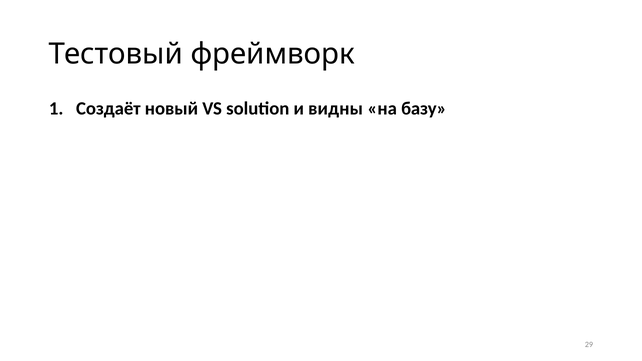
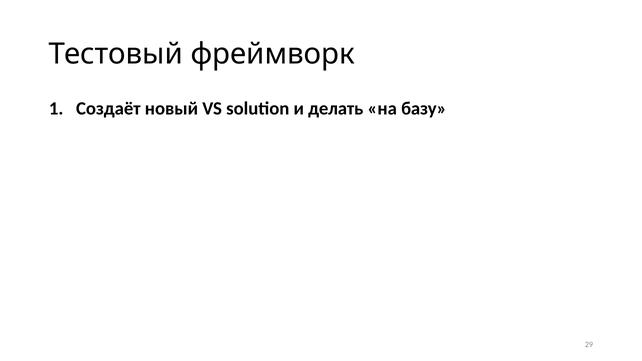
видны: видны -> делать
